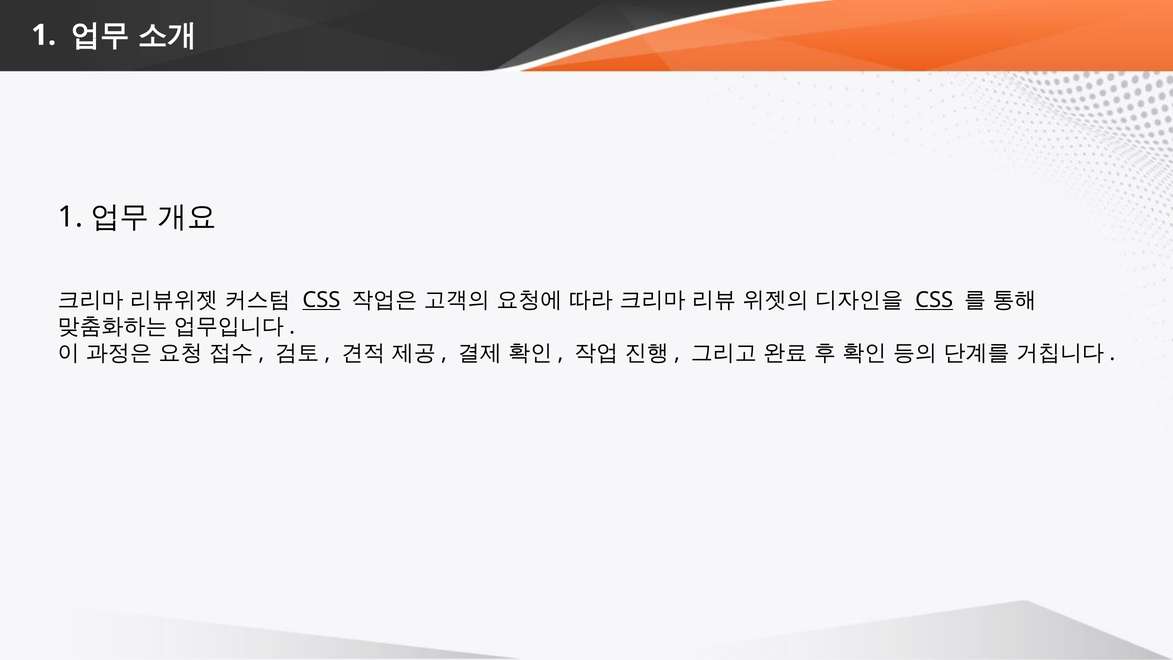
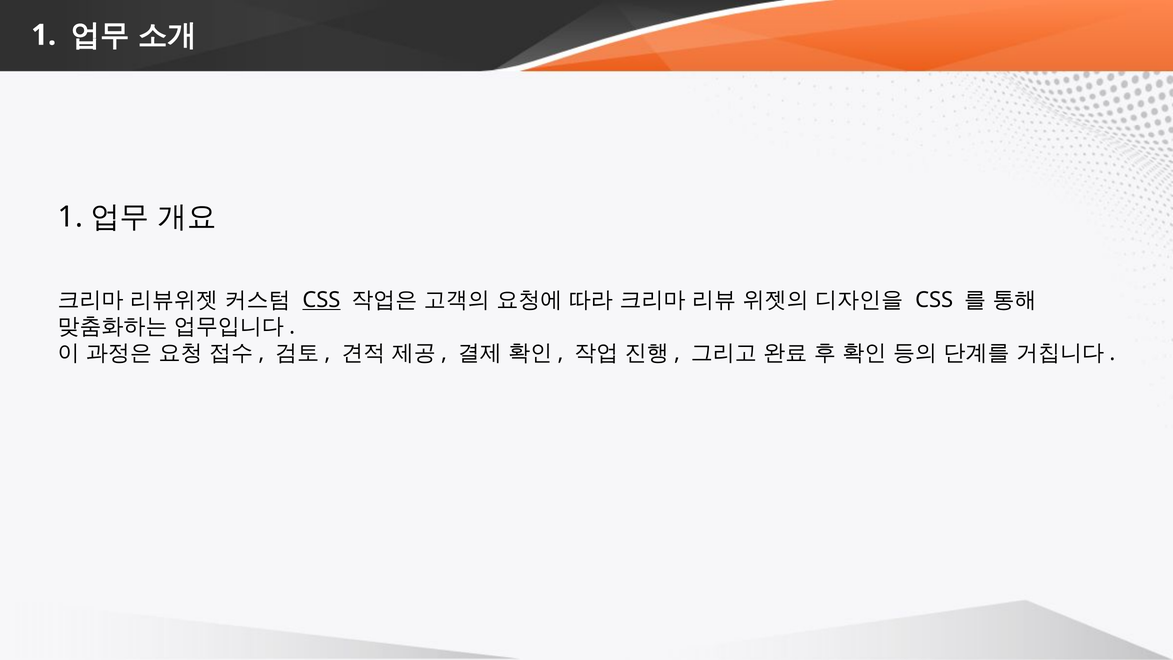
CSS at (934, 300) underline: present -> none
